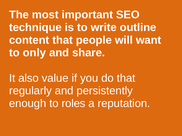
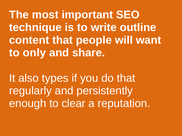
value: value -> types
roles: roles -> clear
